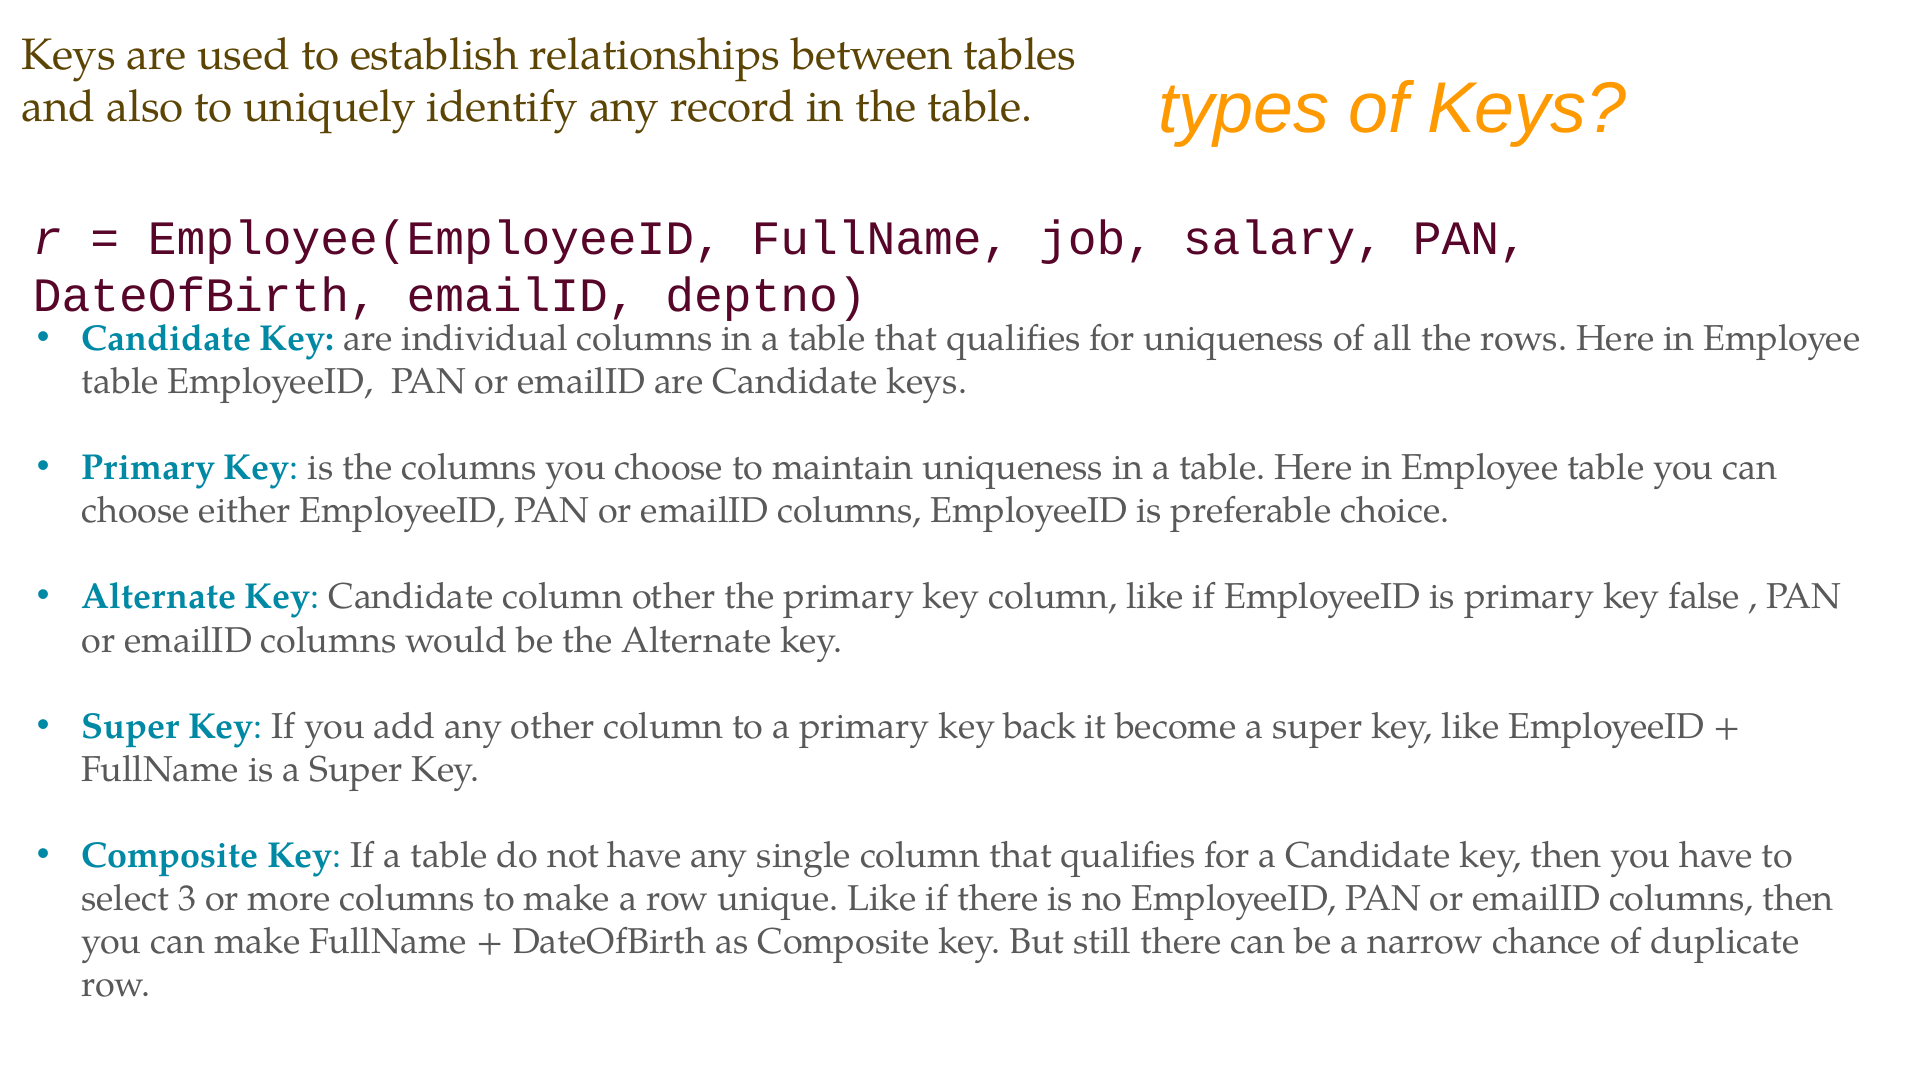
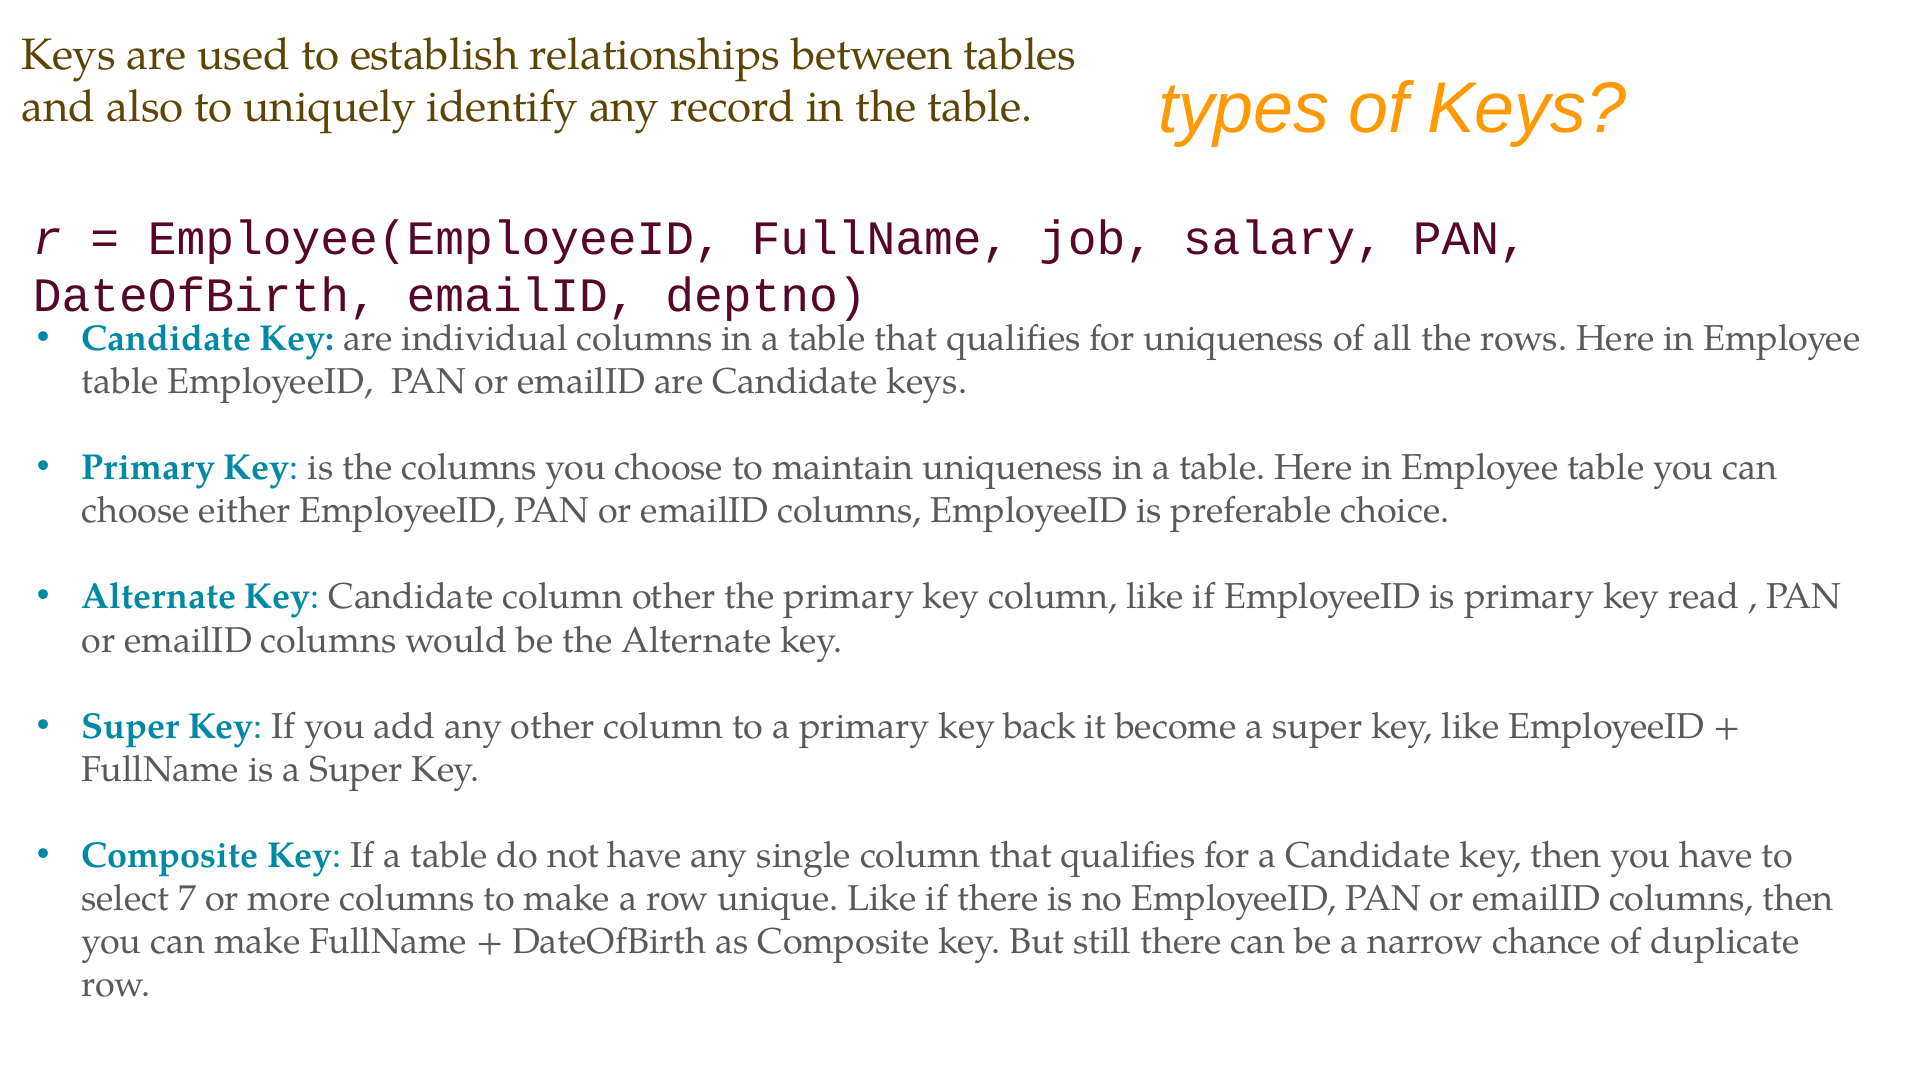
false: false -> read
3: 3 -> 7
